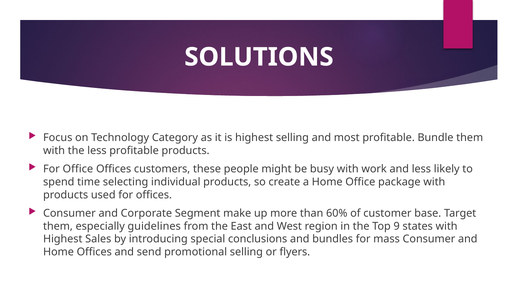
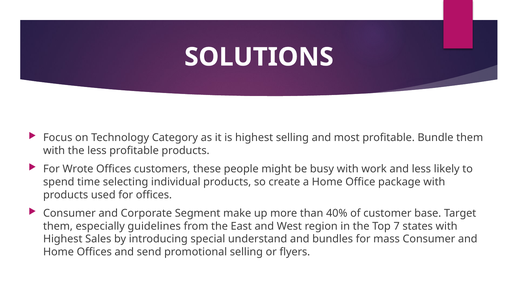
For Office: Office -> Wrote
60%: 60% -> 40%
9: 9 -> 7
conclusions: conclusions -> understand
